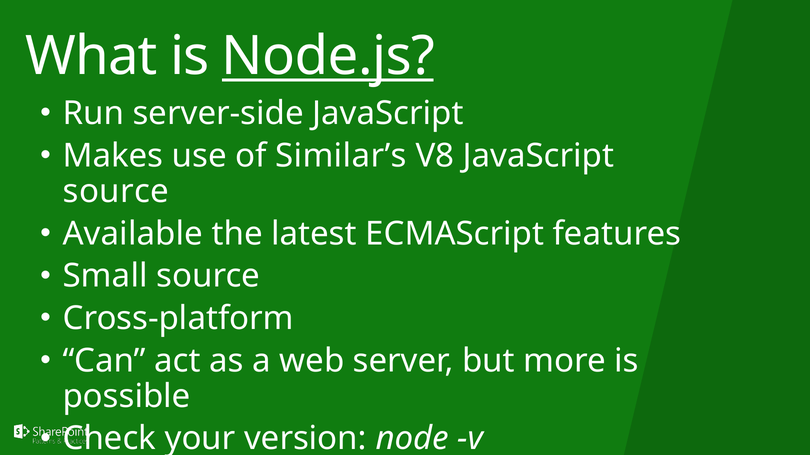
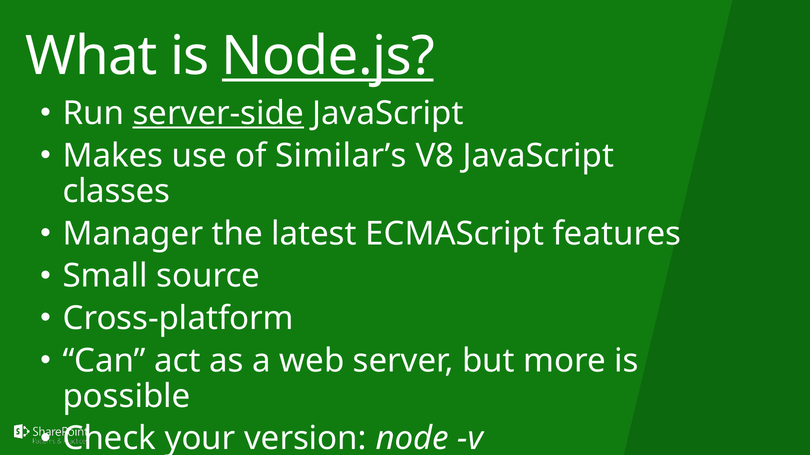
server-side underline: none -> present
source at (116, 192): source -> classes
Available: Available -> Manager
